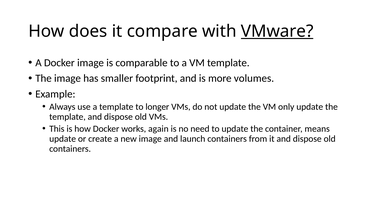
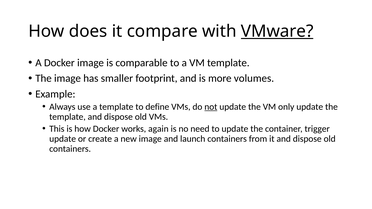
longer: longer -> define
not underline: none -> present
means: means -> trigger
